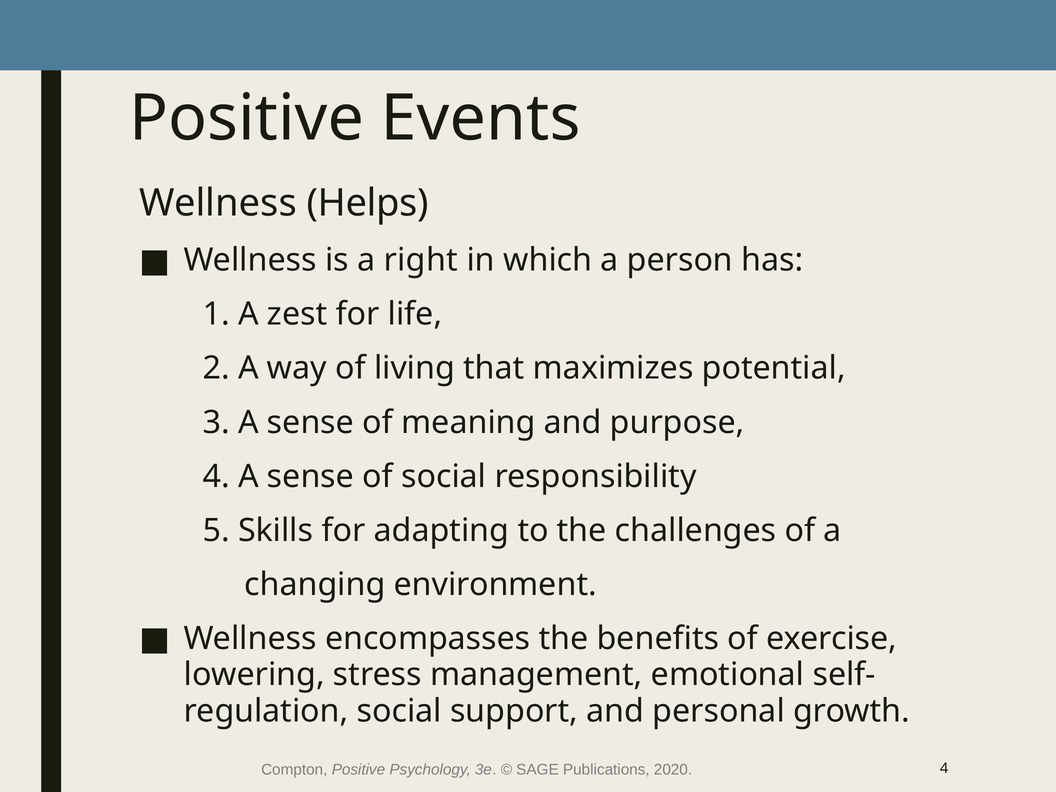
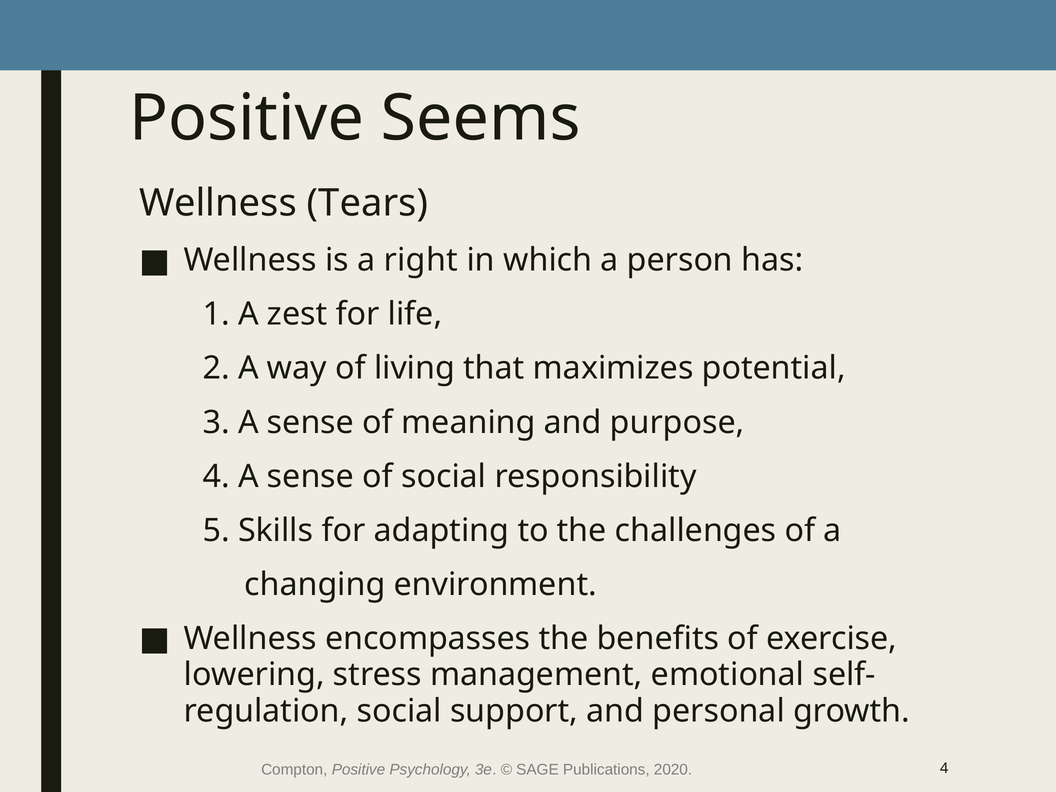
Events: Events -> Seems
Helps: Helps -> Tears
